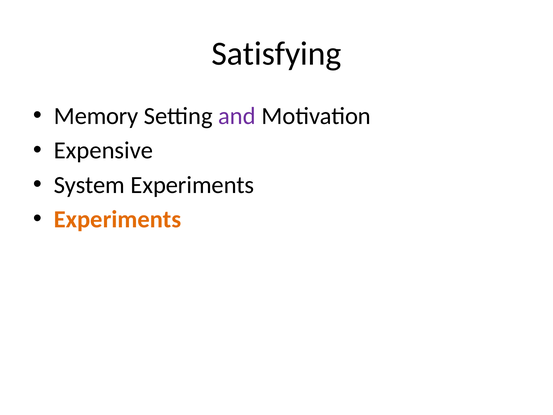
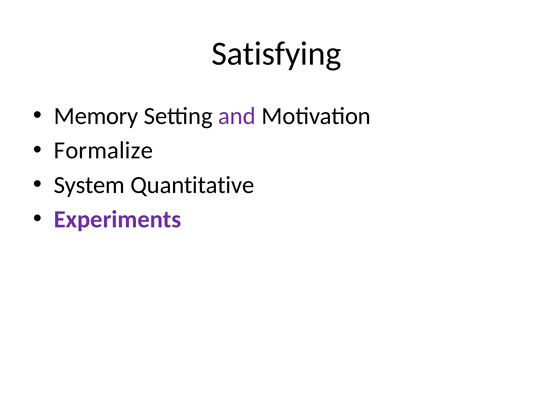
Expensive: Expensive -> Formalize
System Experiments: Experiments -> Quantitative
Experiments at (118, 219) colour: orange -> purple
